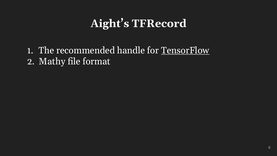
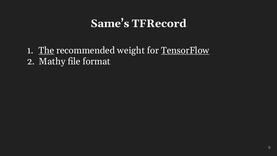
Aight’s: Aight’s -> Same’s
The underline: none -> present
handle: handle -> weight
